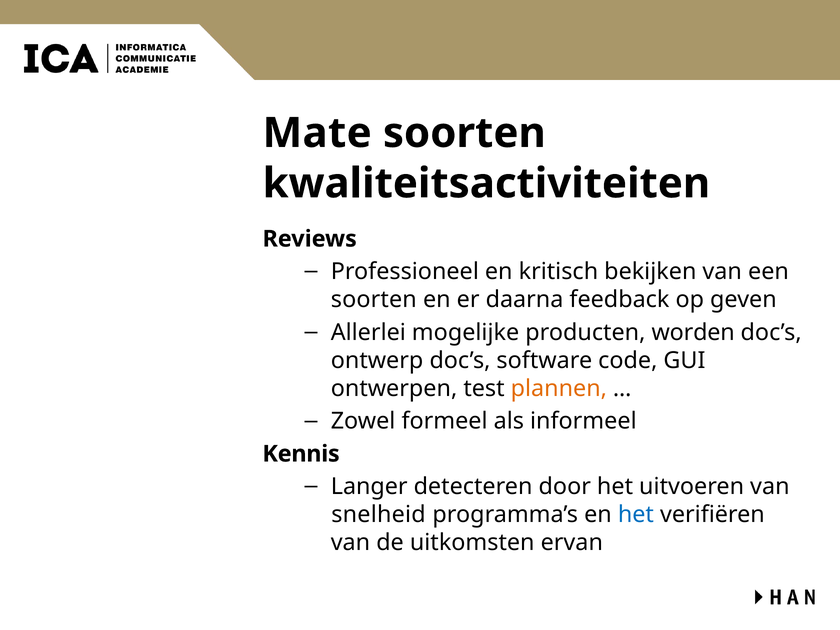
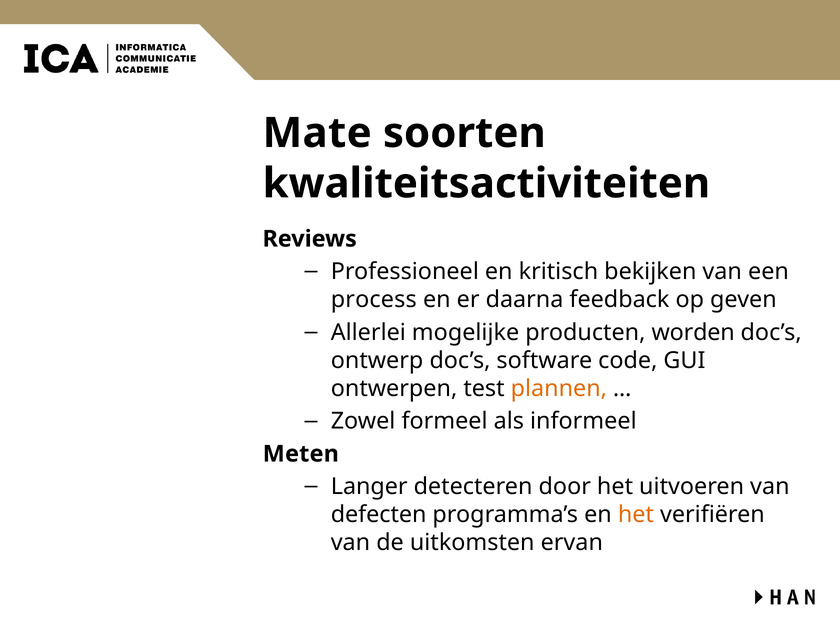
soorten at (374, 300): soorten -> process
Kennis: Kennis -> Meten
snelheid: snelheid -> defecten
het at (636, 515) colour: blue -> orange
